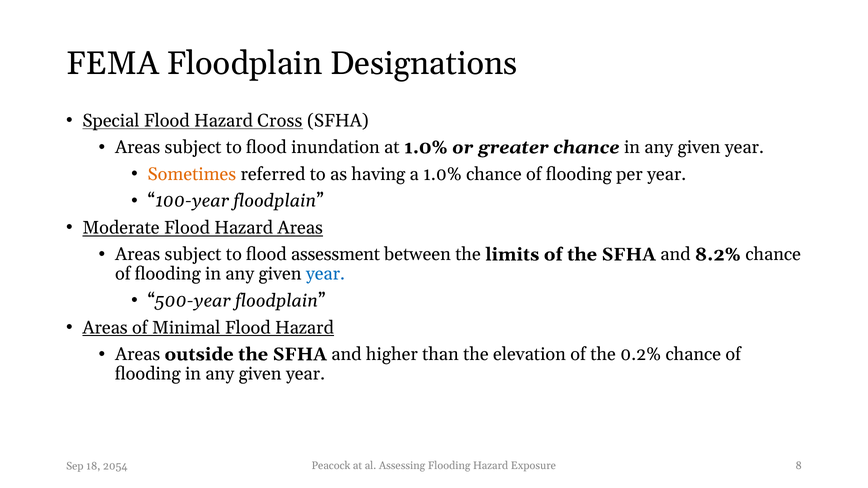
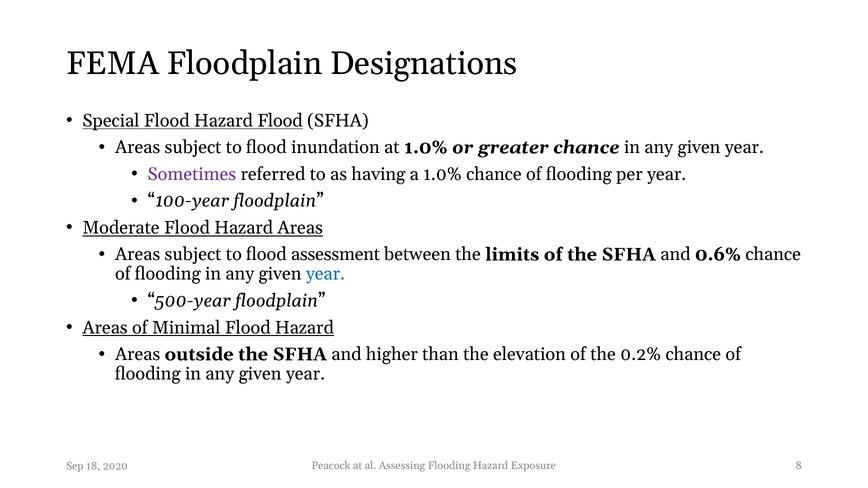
Hazard Cross: Cross -> Flood
Sometimes colour: orange -> purple
8.2%: 8.2% -> 0.6%
2054: 2054 -> 2020
